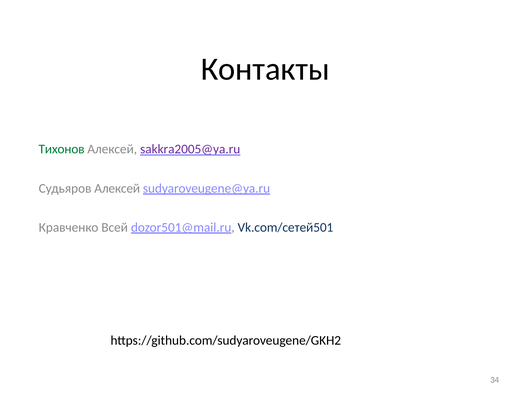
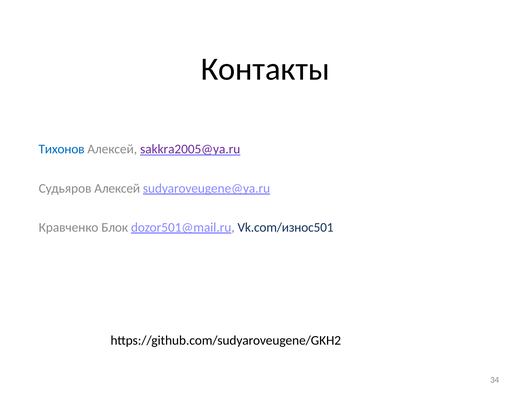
Тихонов colour: green -> blue
Всей: Всей -> Блок
Vk.com/сетей501: Vk.com/сетей501 -> Vk.com/износ501
